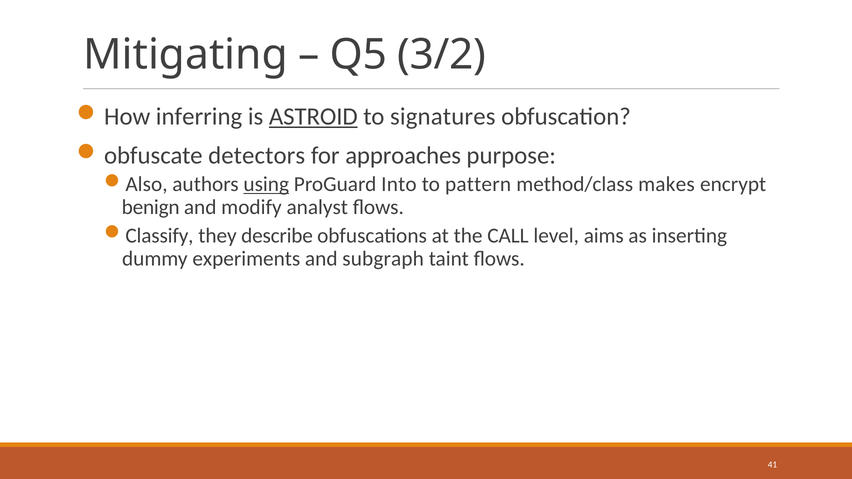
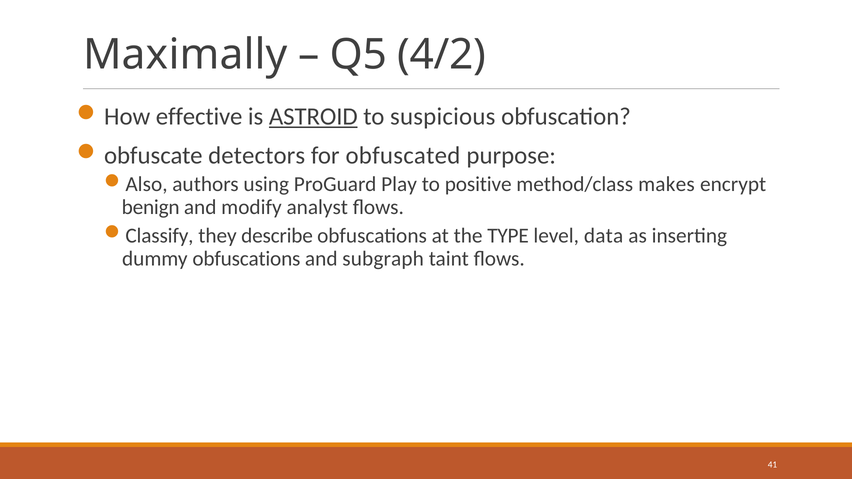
Mitigating: Mitigating -> Maximally
3/2: 3/2 -> 4/2
inferring: inferring -> effective
signatures: signatures -> suspicious
approaches: approaches -> obfuscated
using underline: present -> none
Into: Into -> Play
pattern: pattern -> positive
CALL: CALL -> TYPE
aims: aims -> data
dummy experiments: experiments -> obfuscations
